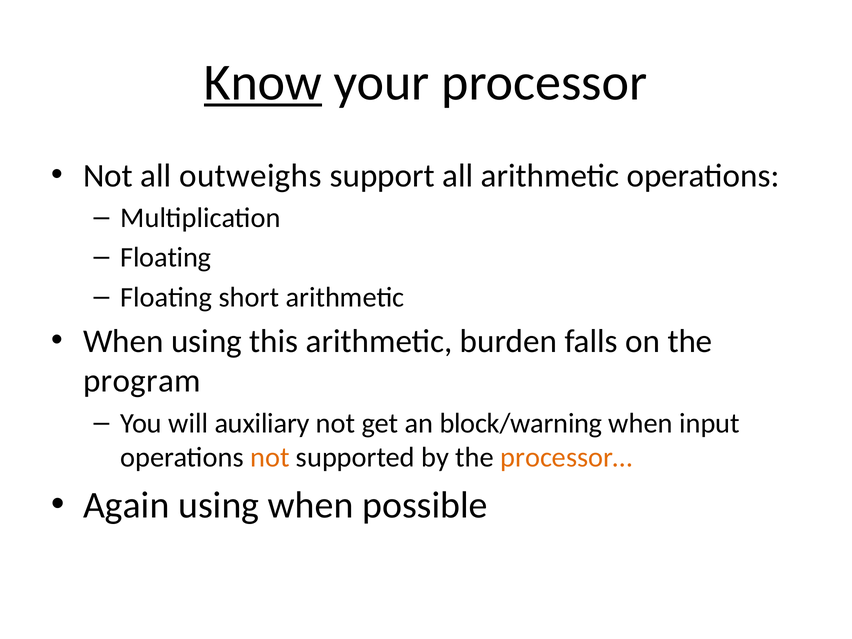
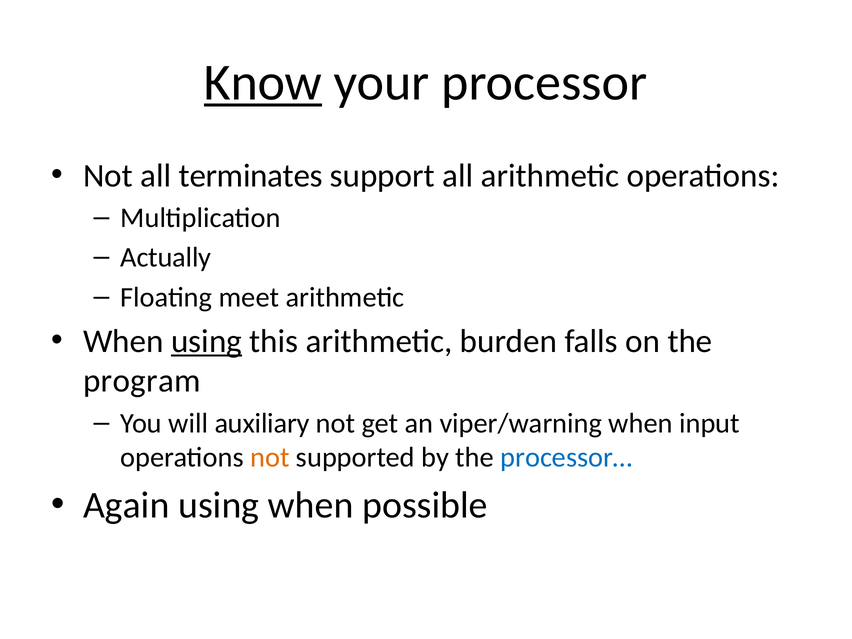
outweighs: outweighs -> terminates
Floating at (166, 258): Floating -> Actually
short: short -> meet
using at (207, 341) underline: none -> present
block/warning: block/warning -> viper/warning
processor… colour: orange -> blue
